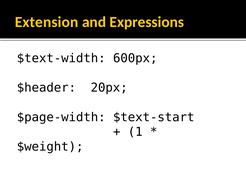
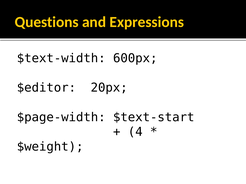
Extension: Extension -> Questions
$header: $header -> $editor
1: 1 -> 4
